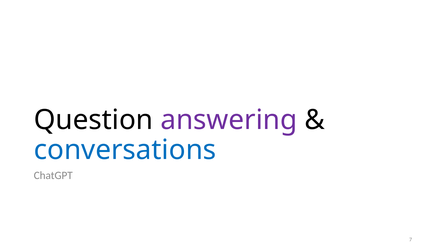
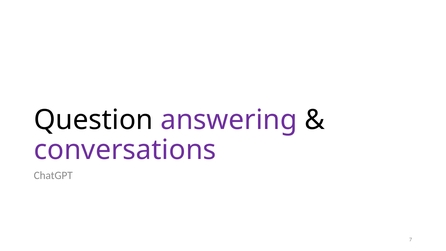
conversations colour: blue -> purple
